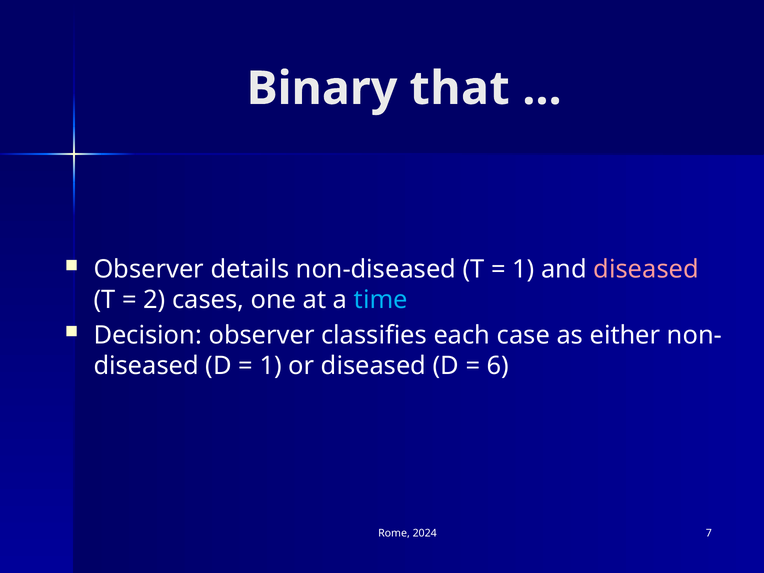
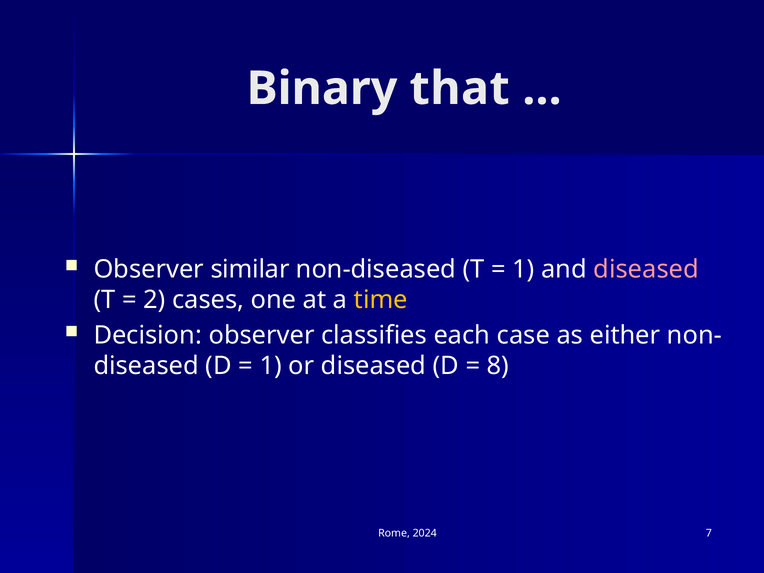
details: details -> similar
time colour: light blue -> yellow
6: 6 -> 8
